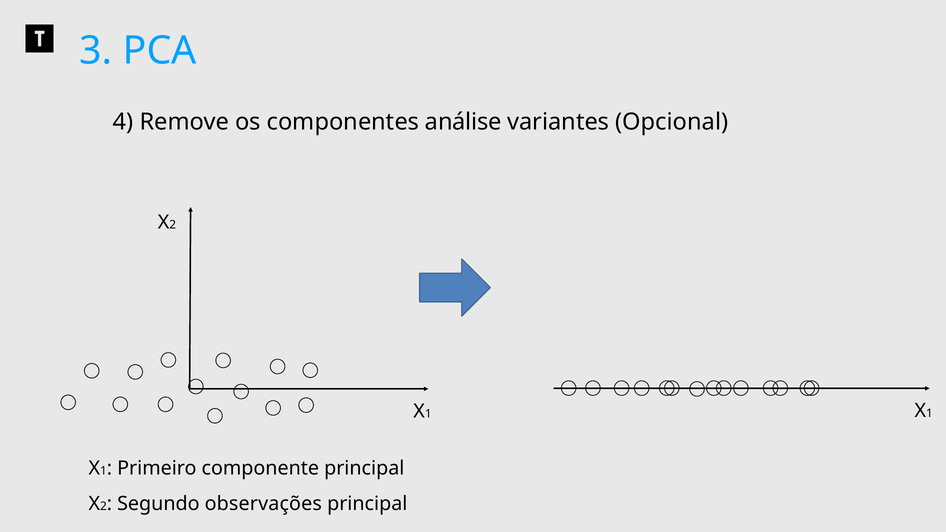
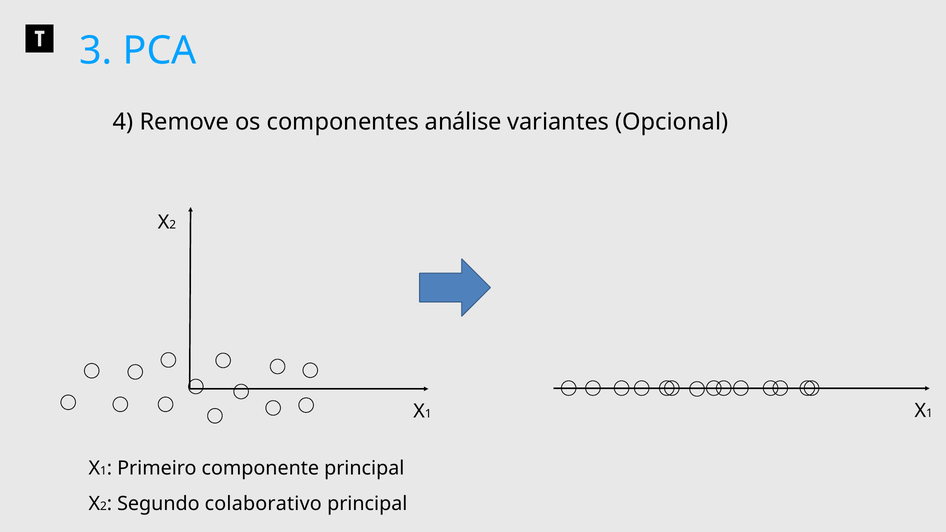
observações: observações -> colaborativo
